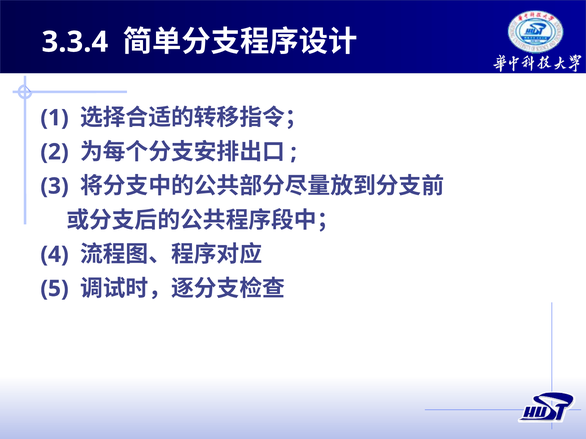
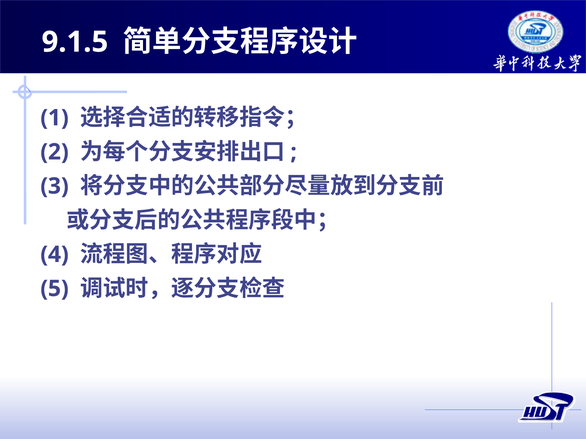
3.3.4: 3.3.4 -> 9.1.5
